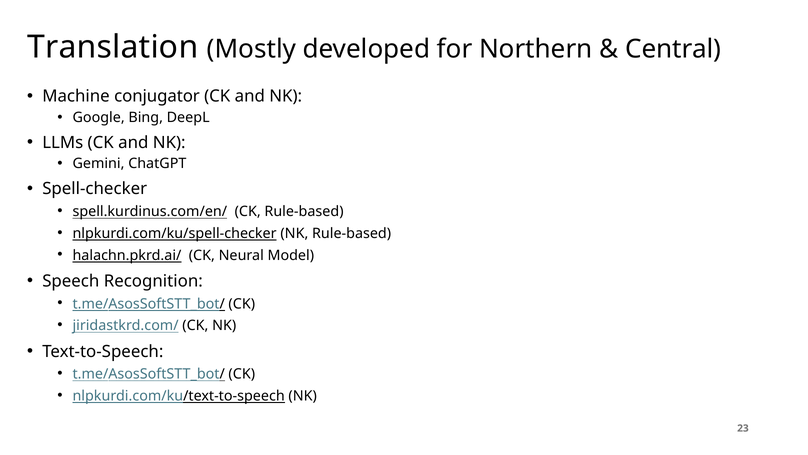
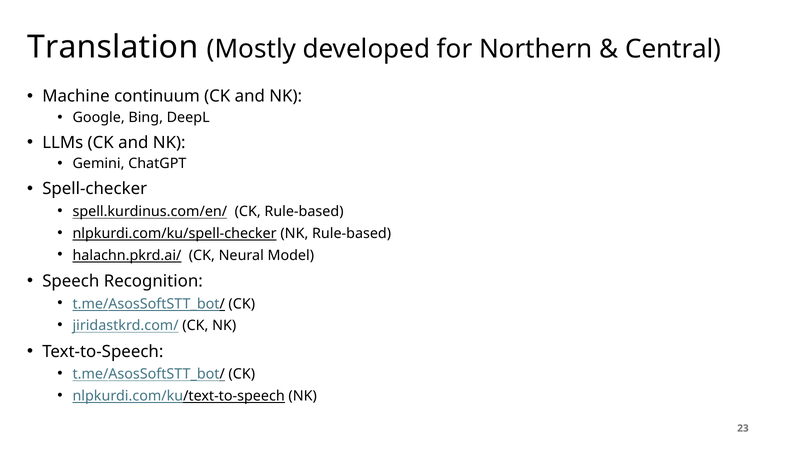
conjugator: conjugator -> continuum
